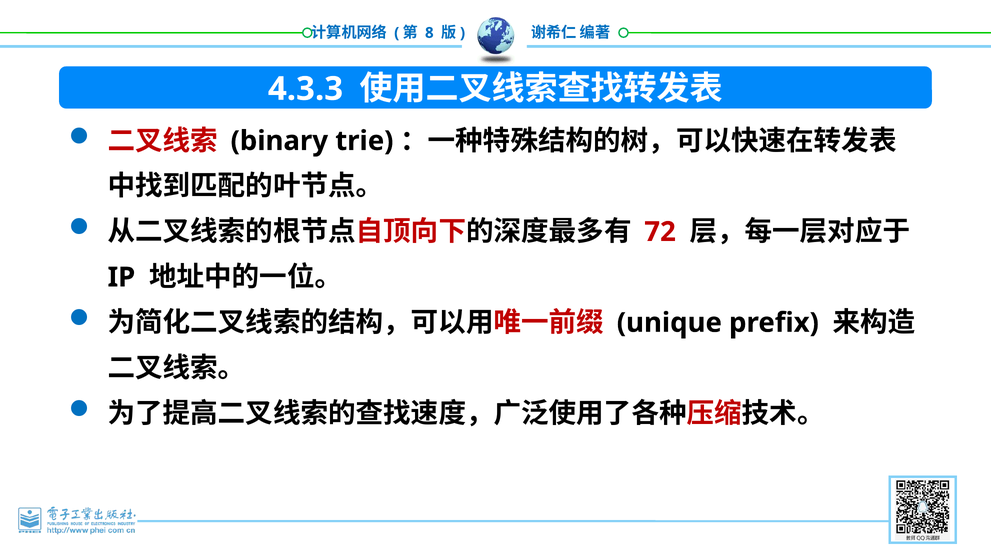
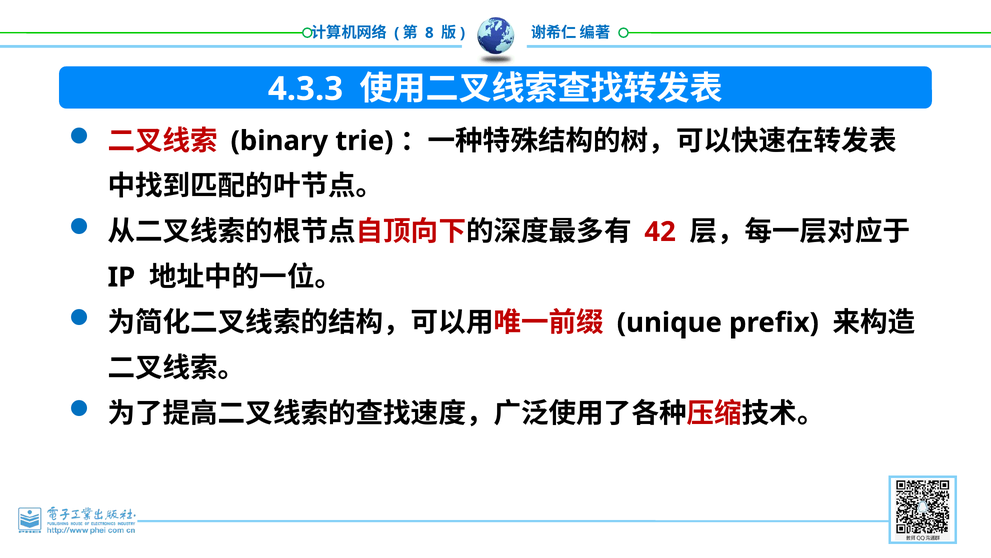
72: 72 -> 42
